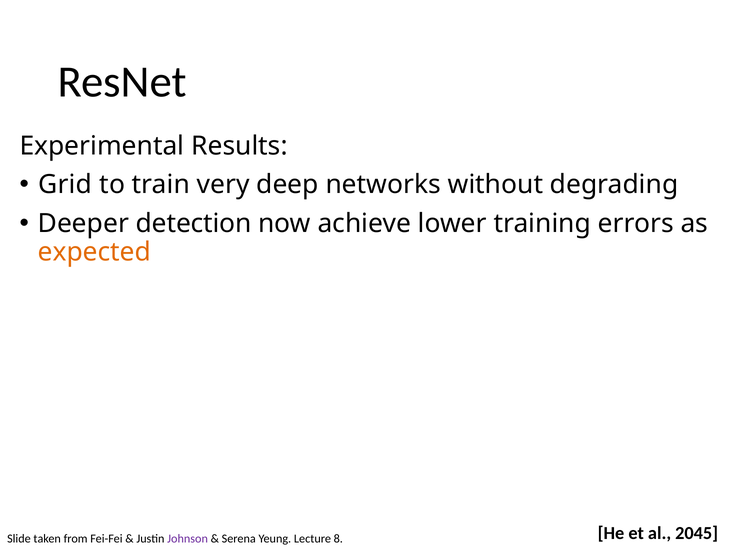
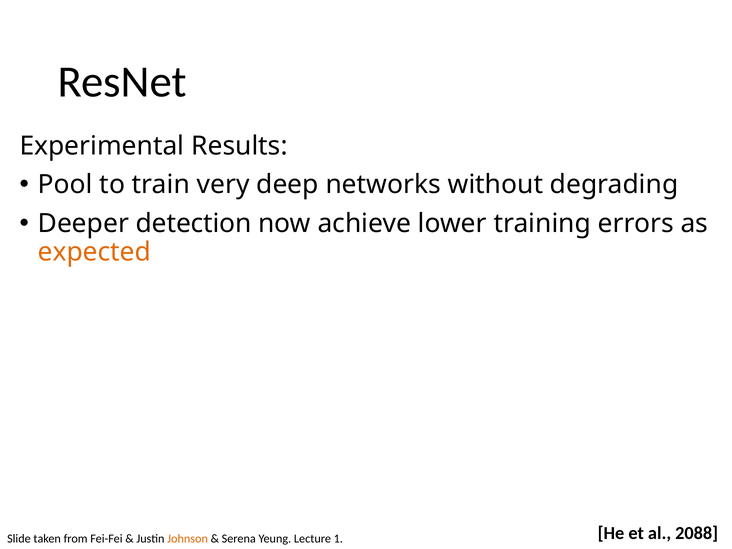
Grid: Grid -> Pool
2045: 2045 -> 2088
Johnson colour: purple -> orange
8: 8 -> 1
